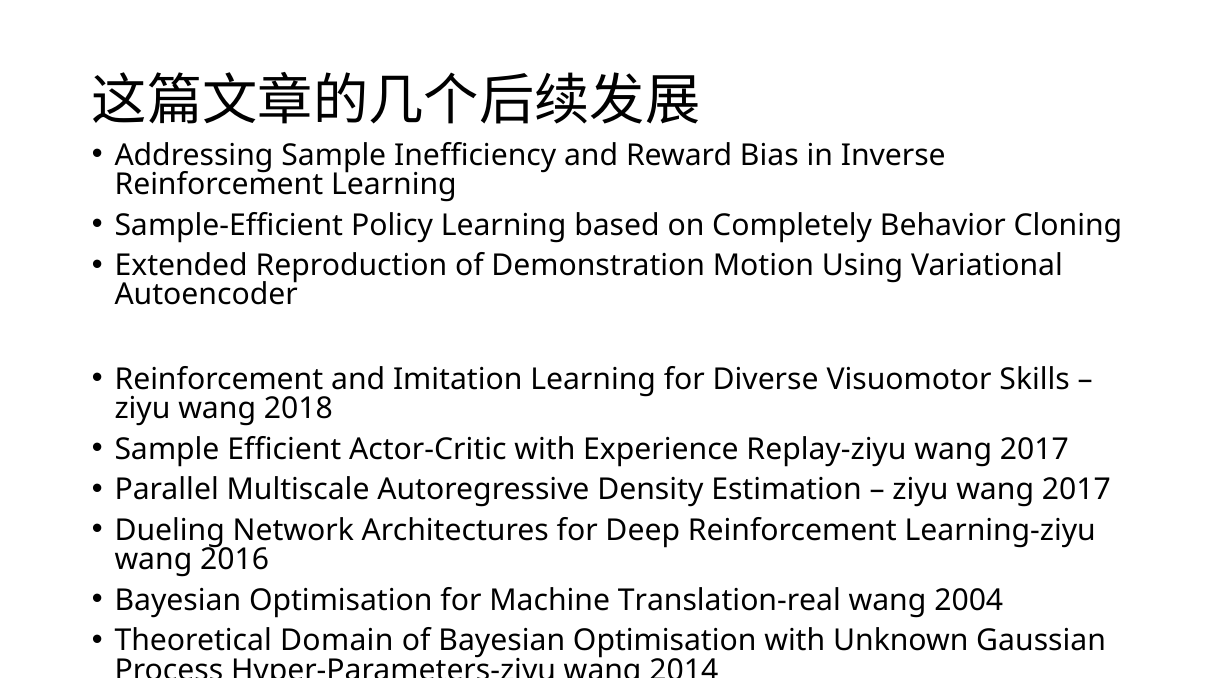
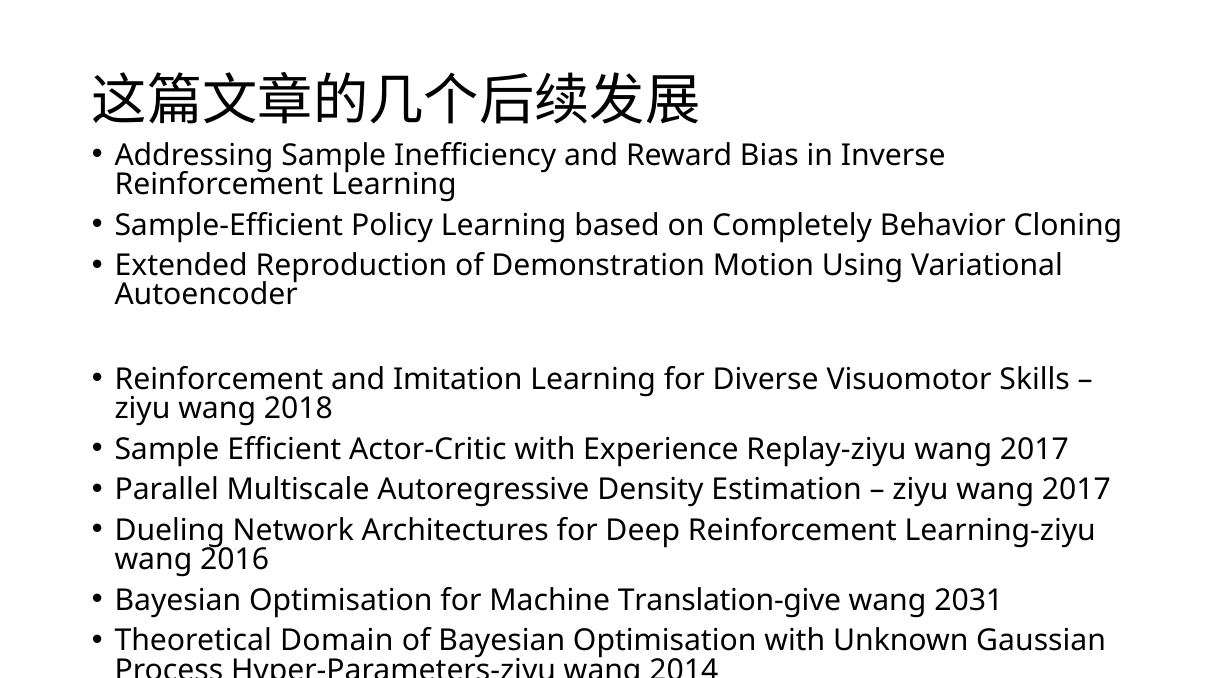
Translation-real: Translation-real -> Translation-give
2004: 2004 -> 2031
